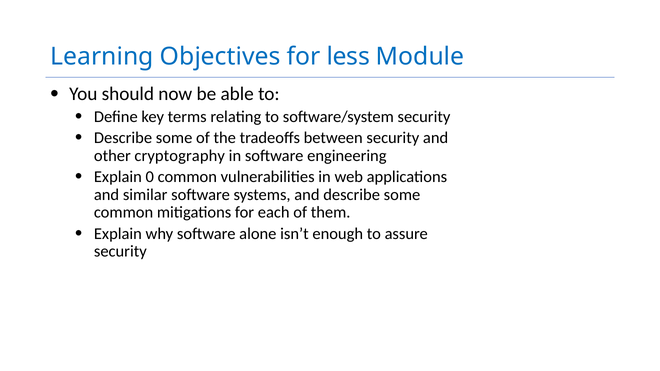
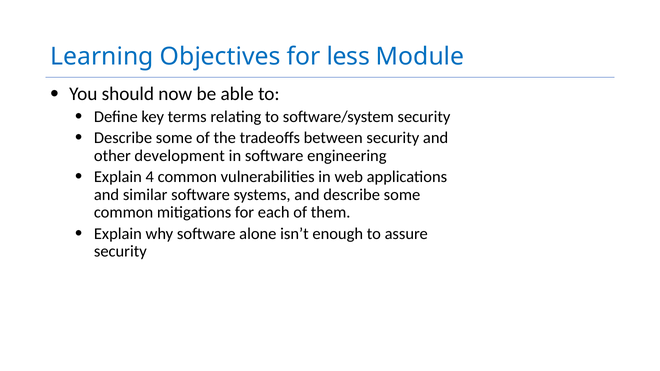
cryptography: cryptography -> development
0: 0 -> 4
